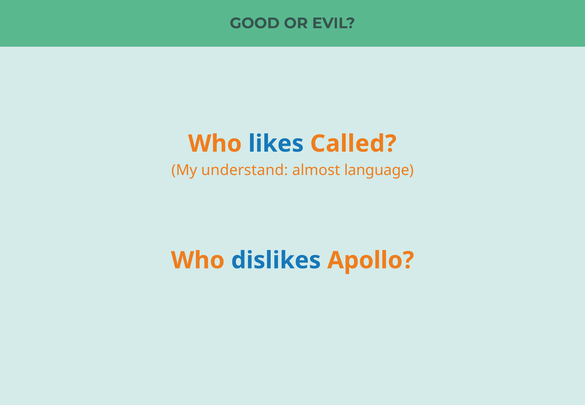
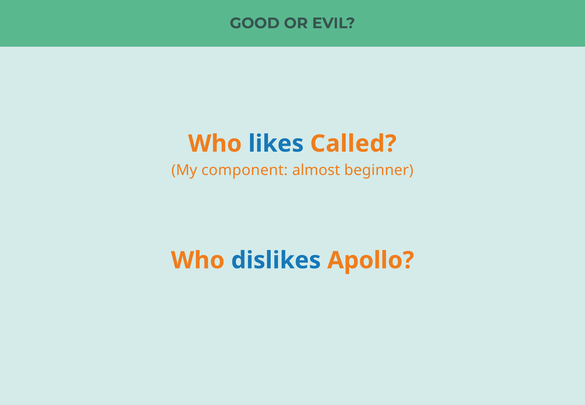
understand: understand -> component
language: language -> beginner
